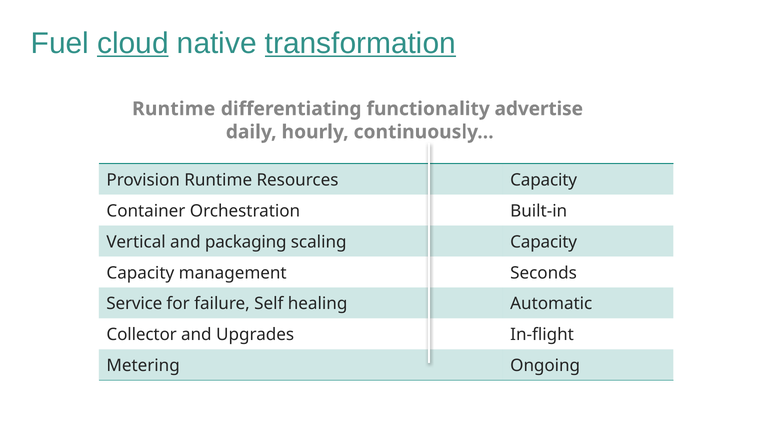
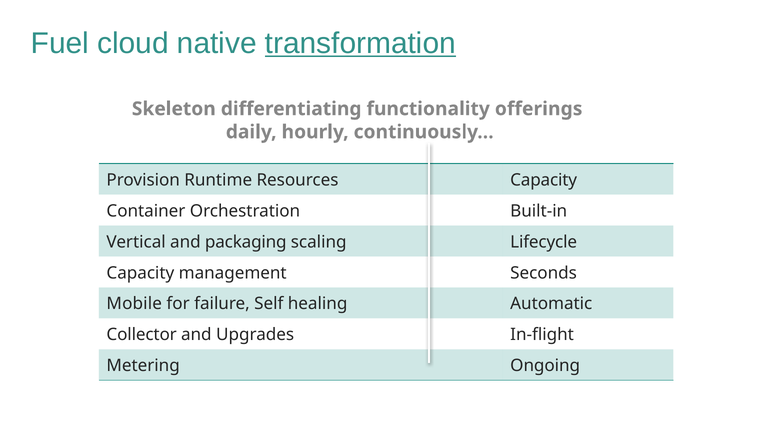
cloud underline: present -> none
Runtime at (174, 109): Runtime -> Skeleton
advertise: advertise -> offerings
scaling Capacity: Capacity -> Lifecycle
Service: Service -> Mobile
